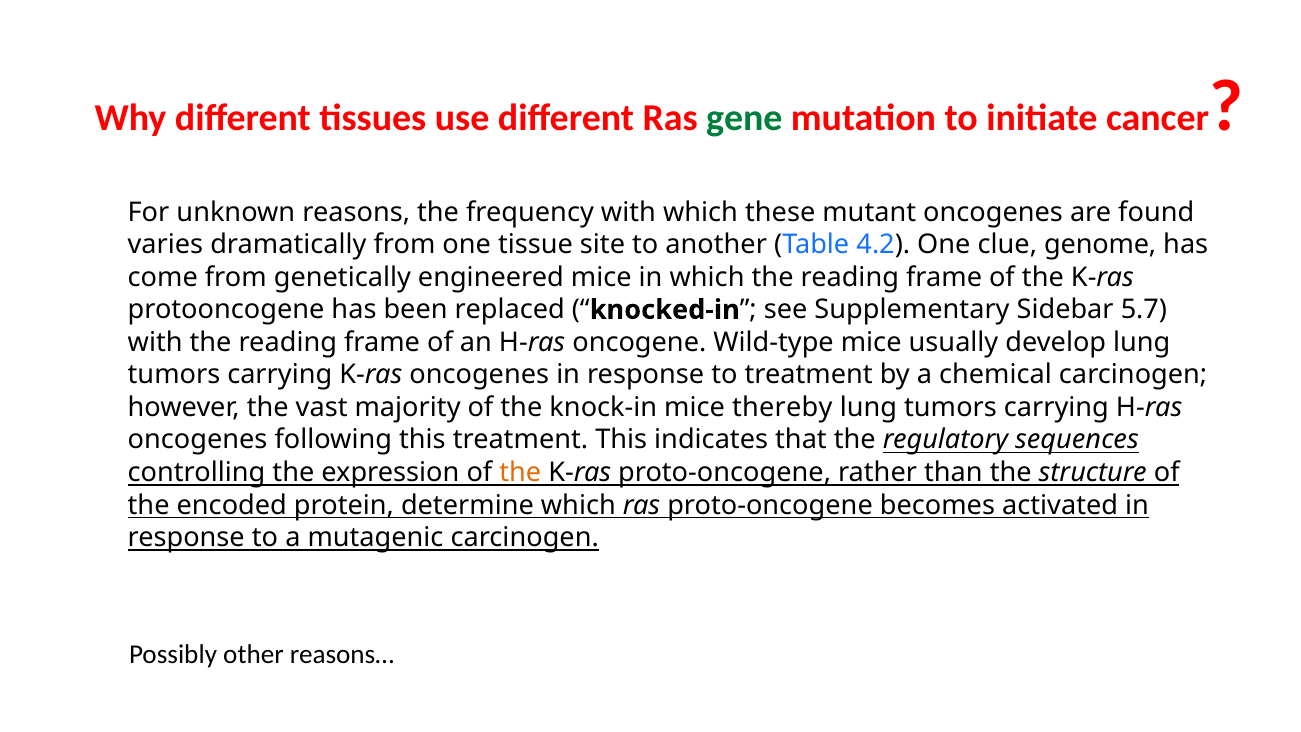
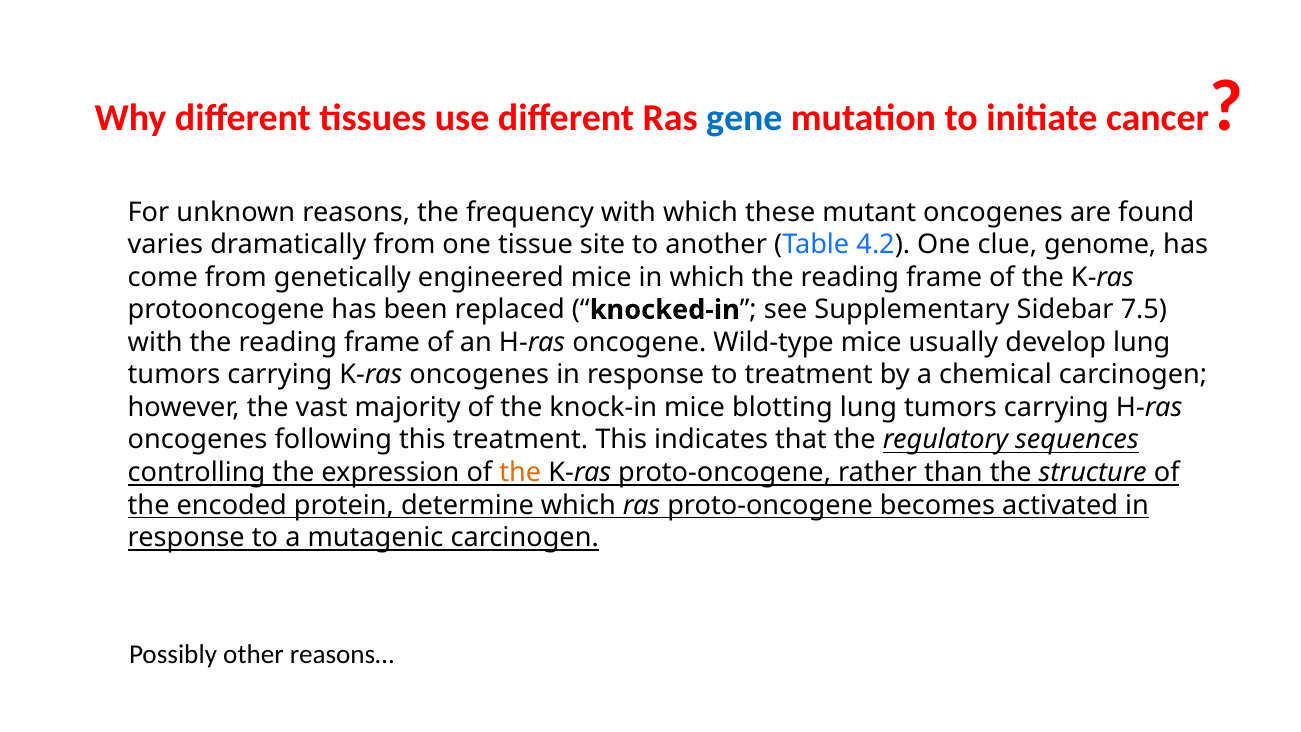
gene colour: green -> blue
5.7: 5.7 -> 7.5
thereby: thereby -> blotting
